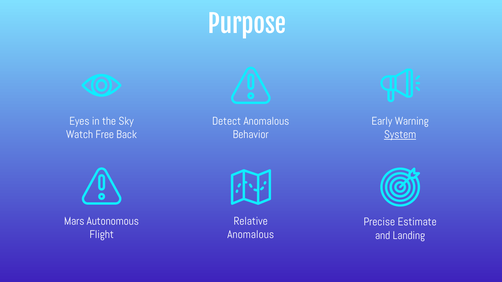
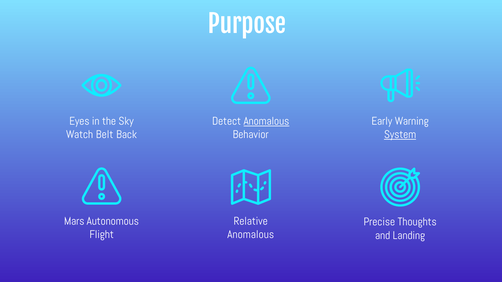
Anomalous at (266, 121) underline: none -> present
Free: Free -> Belt
Estimate: Estimate -> Thoughts
